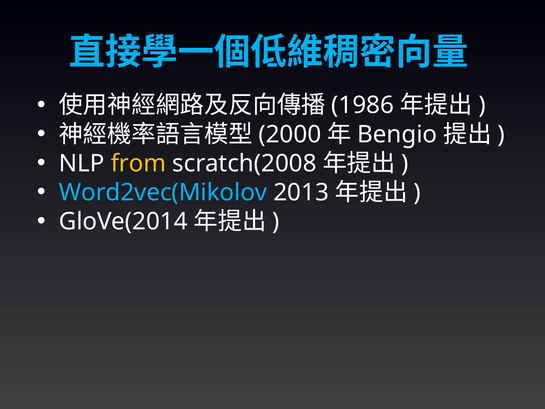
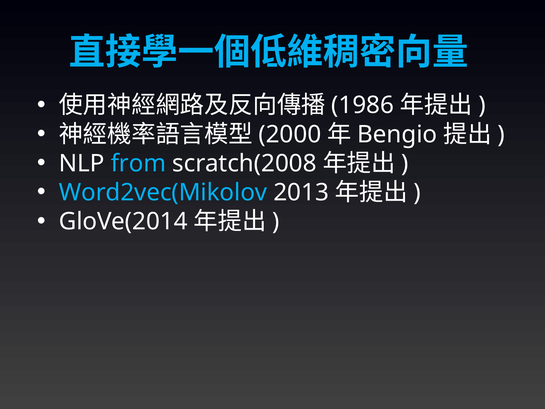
from colour: yellow -> light blue
